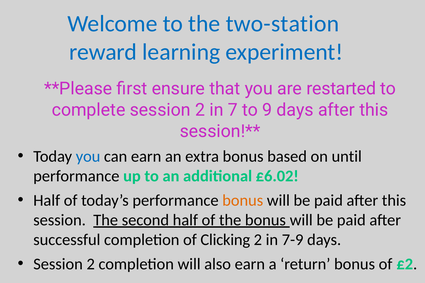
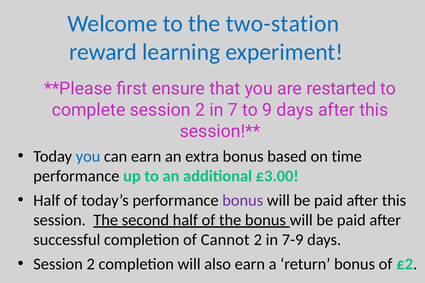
until: until -> time
£6.02: £6.02 -> £3.00
bonus at (243, 201) colour: orange -> purple
Clicking: Clicking -> Cannot
